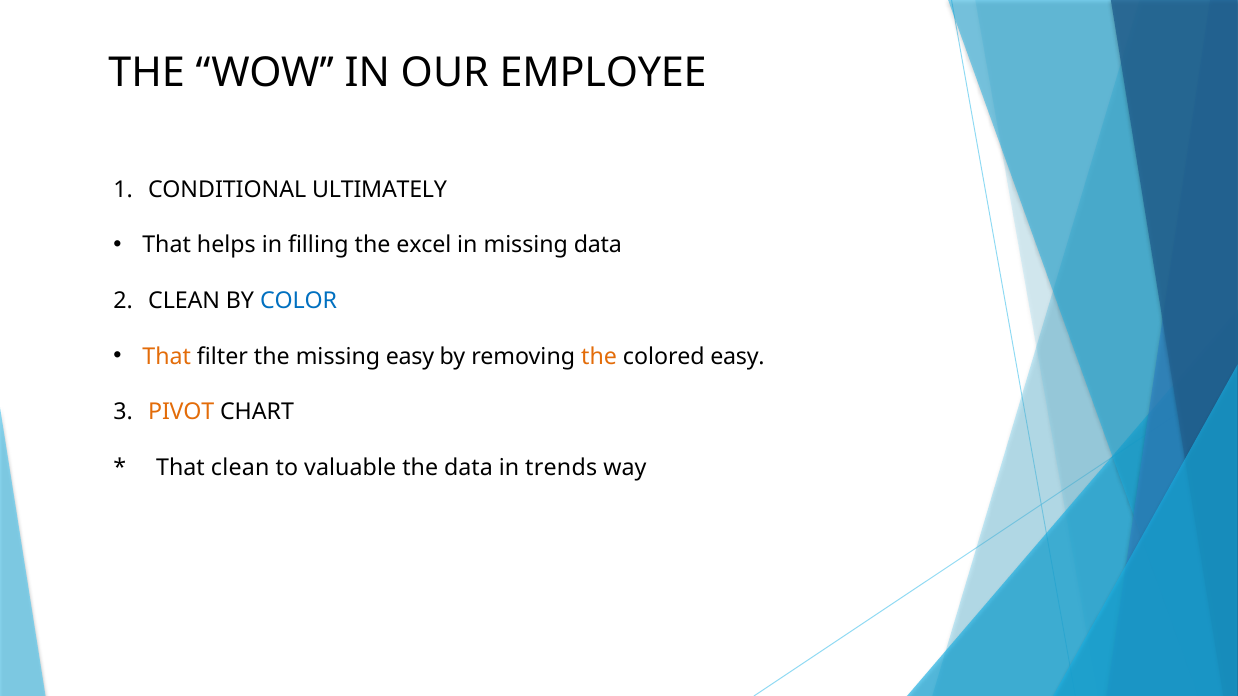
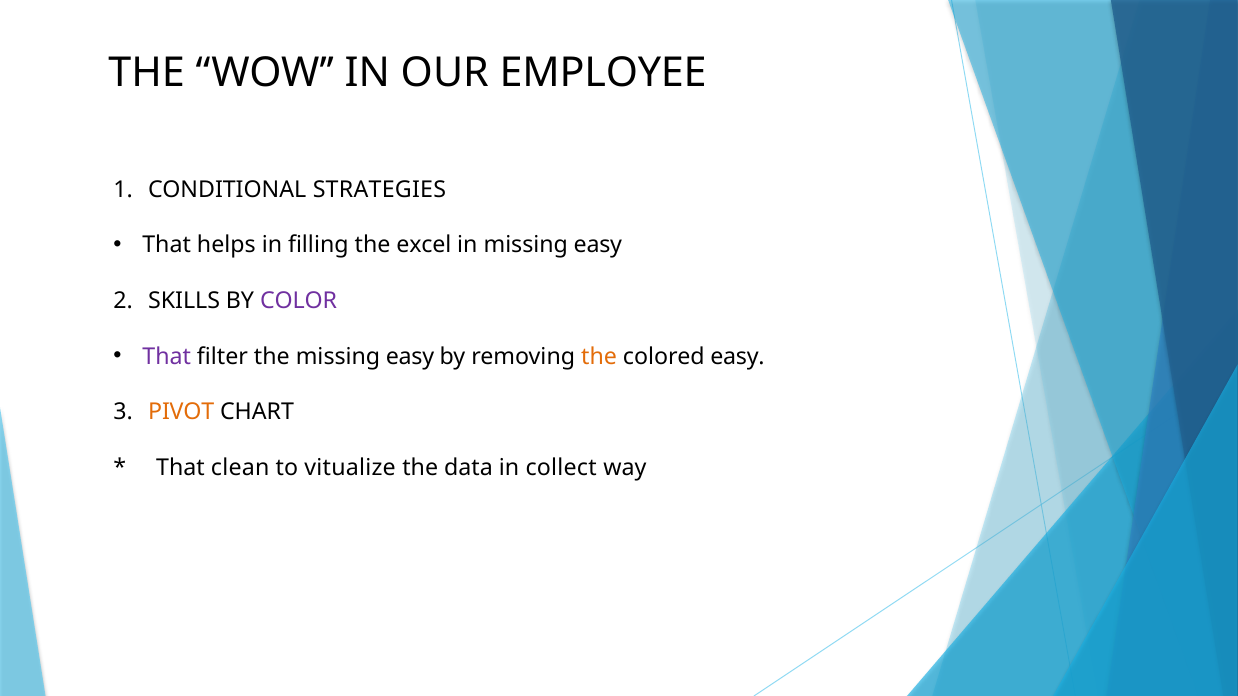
ULTIMATELY: ULTIMATELY -> STRATEGIES
in missing data: data -> easy
CLEAN at (184, 301): CLEAN -> SKILLS
COLOR colour: blue -> purple
That at (167, 357) colour: orange -> purple
valuable: valuable -> vitualize
trends: trends -> collect
